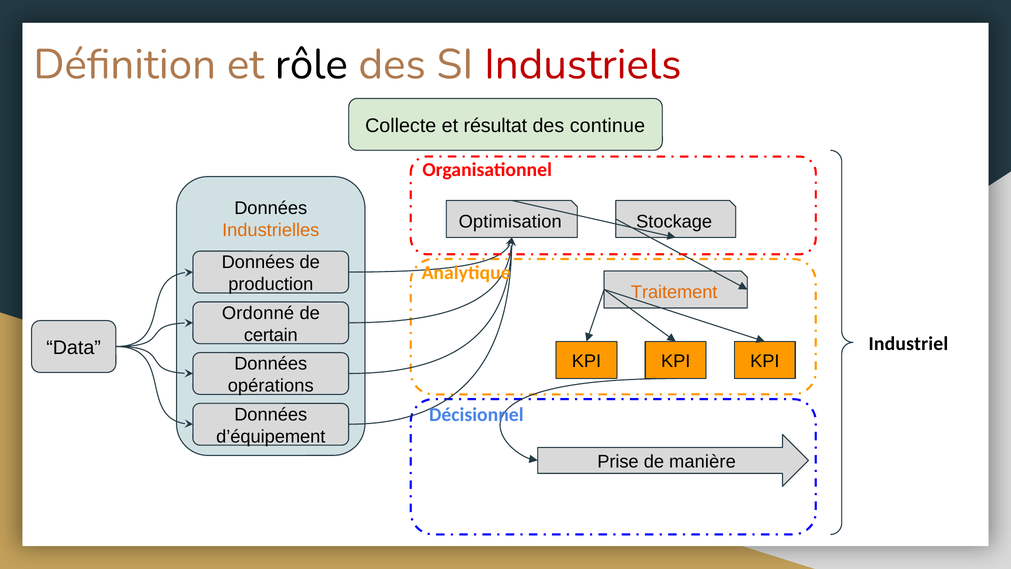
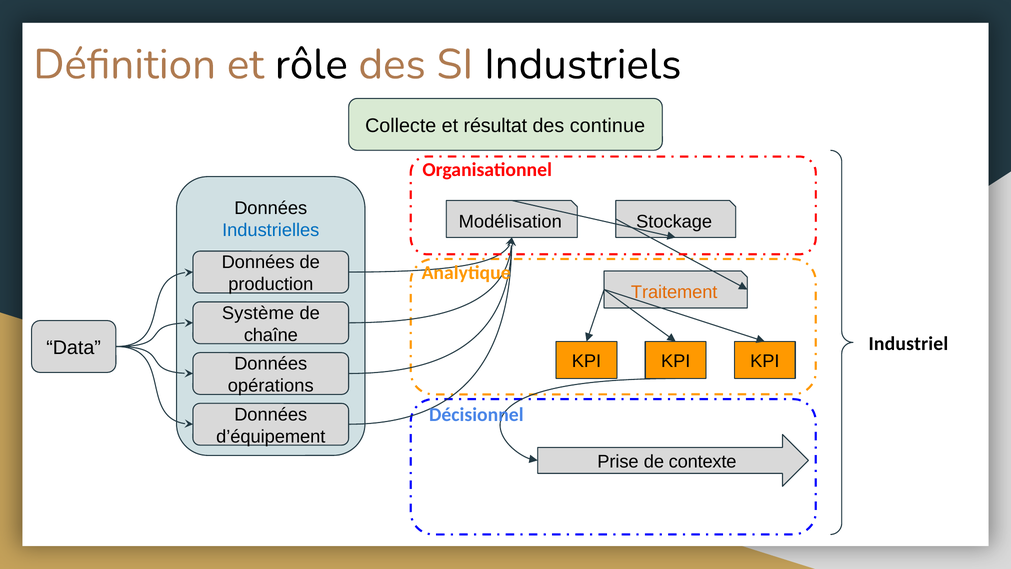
Industriels colour: red -> black
Optimisation: Optimisation -> Modélisation
Industrielles colour: orange -> blue
Ordonné: Ordonné -> Système
certain: certain -> chaîne
manière: manière -> contexte
